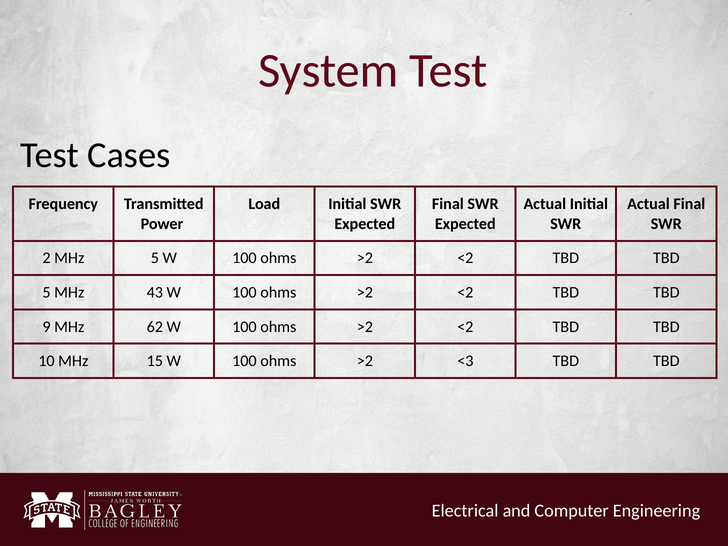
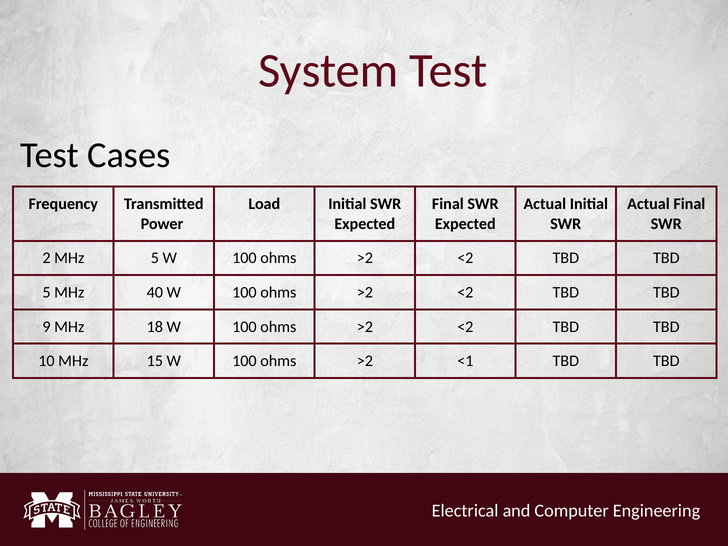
43: 43 -> 40
62: 62 -> 18
<3: <3 -> <1
